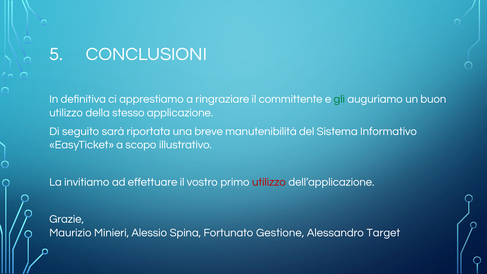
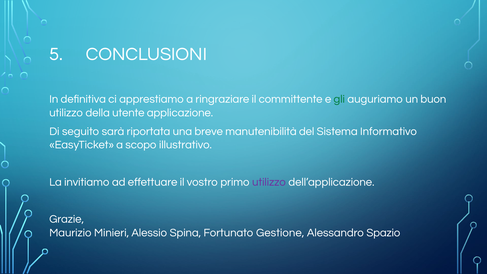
stesso: stesso -> utente
utilizzo at (269, 182) colour: red -> purple
Target: Target -> Spazio
